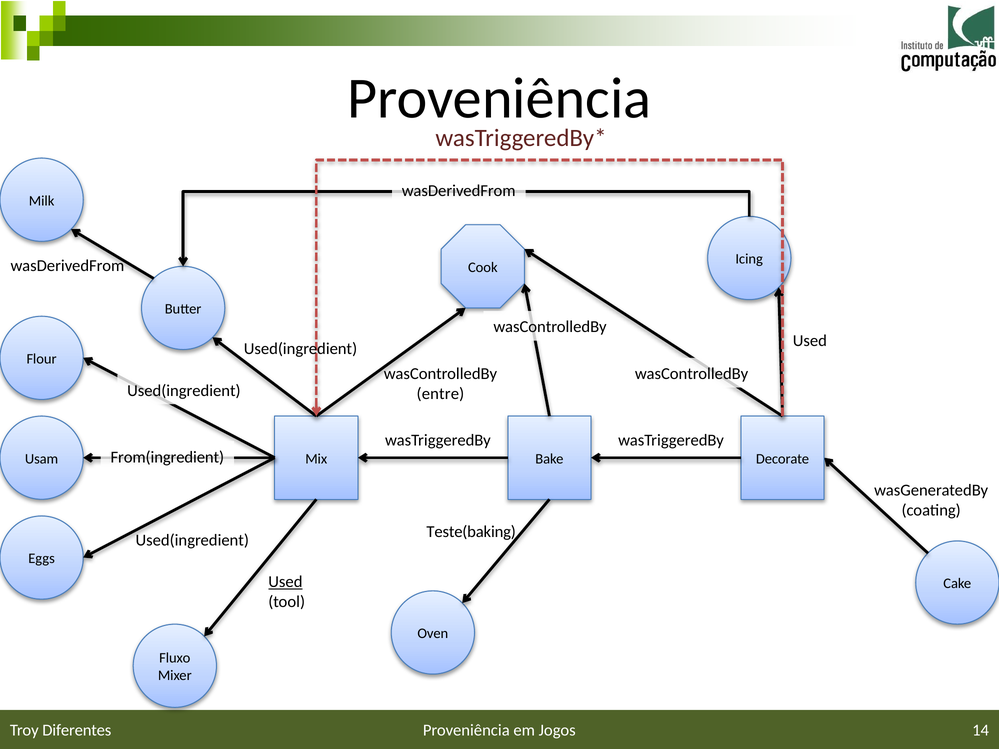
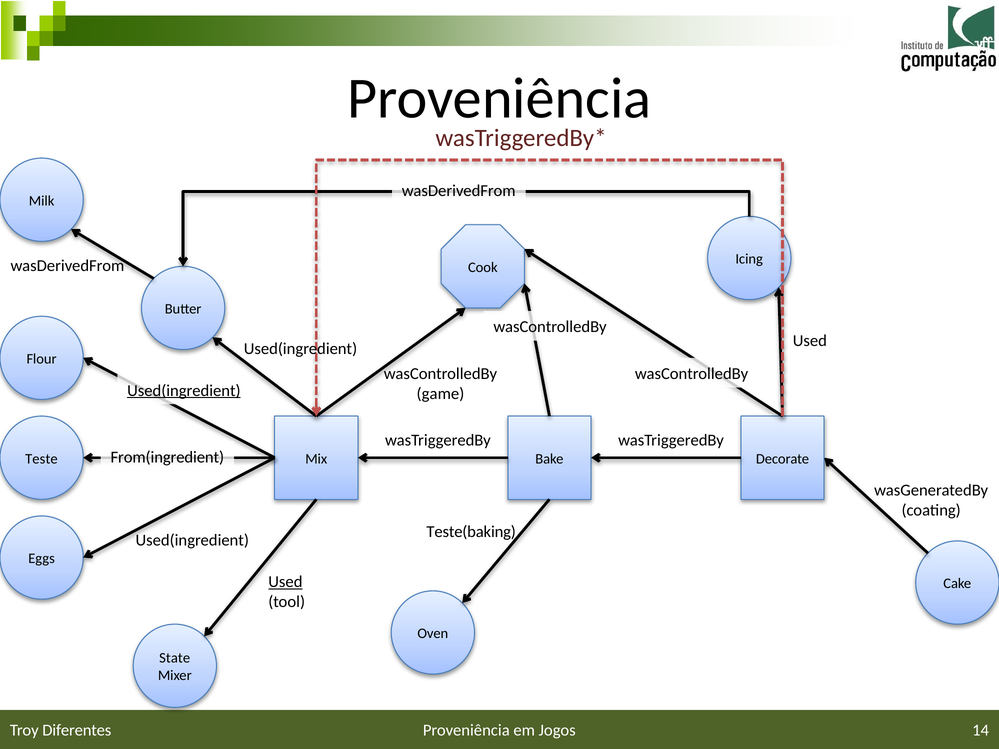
Used(ingredient at (184, 391) underline: none -> present
entre: entre -> game
Usam: Usam -> Teste
Fluxo: Fluxo -> State
